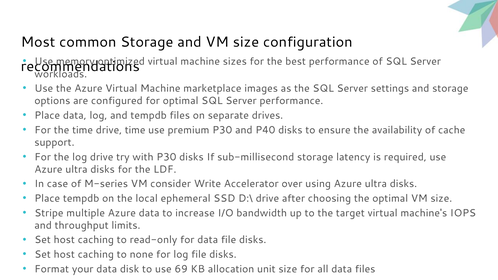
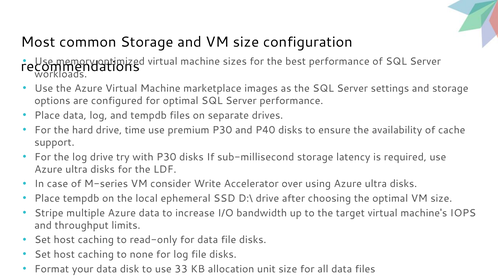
the time: time -> hard
69: 69 -> 33
